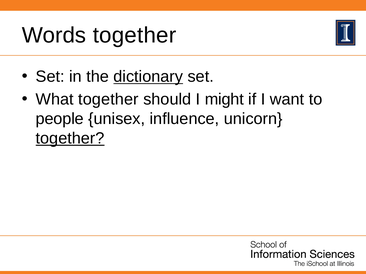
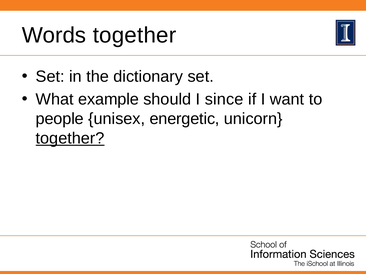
dictionary underline: present -> none
What together: together -> example
might: might -> since
influence: influence -> energetic
